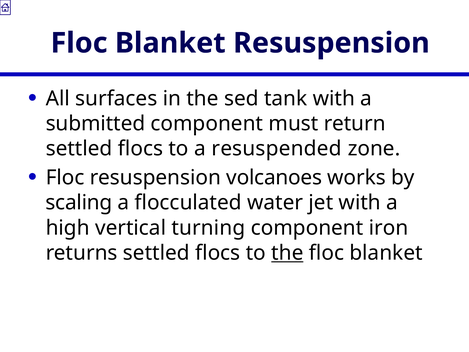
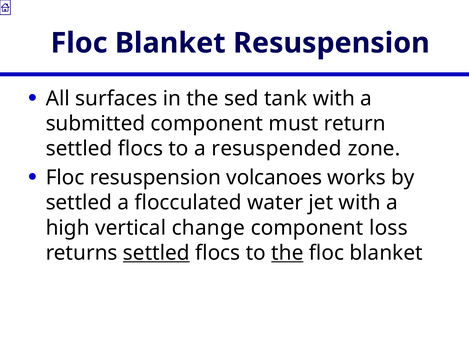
scaling at (79, 203): scaling -> settled
turning: turning -> change
iron: iron -> loss
settled at (156, 253) underline: none -> present
